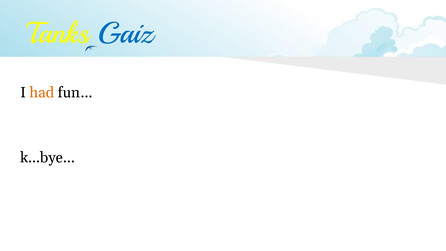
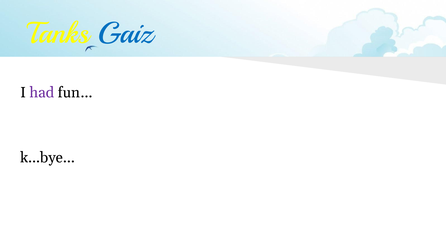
had colour: orange -> purple
